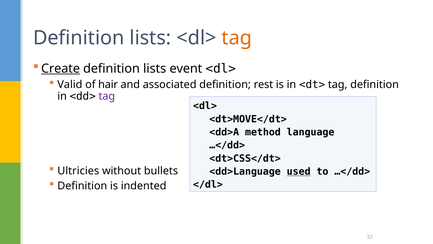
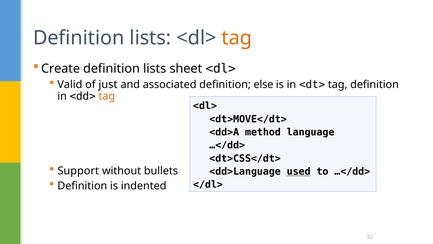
Create underline: present -> none
event: event -> sheet
hair: hair -> just
rest: rest -> else
tag at (107, 96) colour: purple -> orange
Ultricies: Ultricies -> Support
